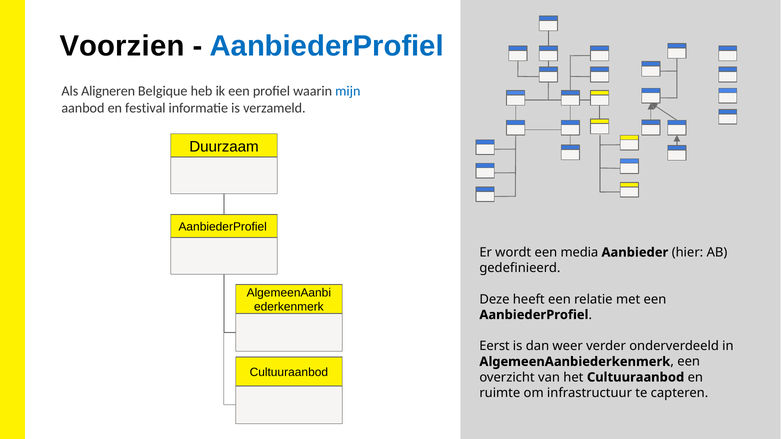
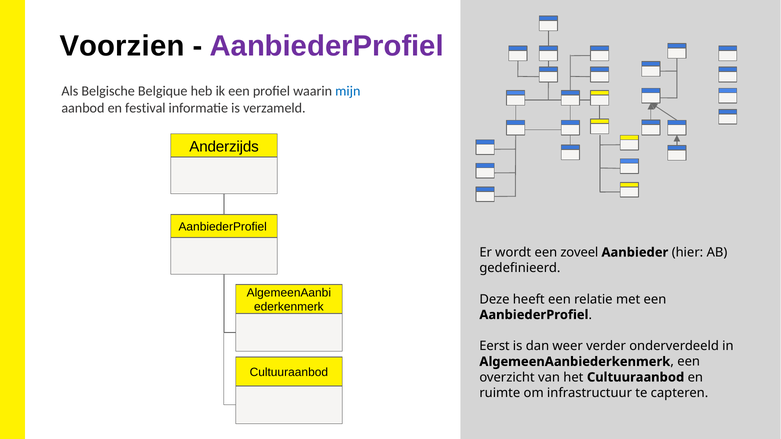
AanbiederProfiel at (327, 46) colour: blue -> purple
Aligneren: Aligneren -> Belgische
Duurzaam: Duurzaam -> Anderzijds
media: media -> zoveel
